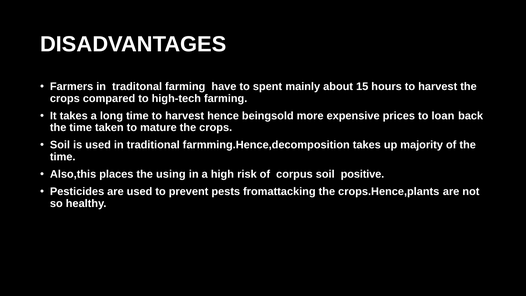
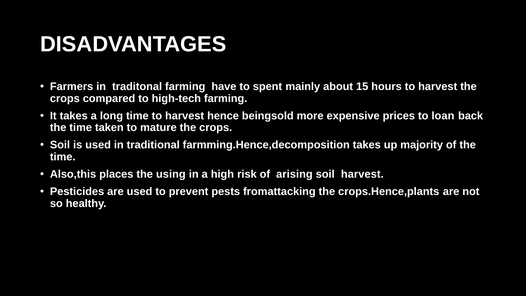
corpus: corpus -> arising
soil positive: positive -> harvest
